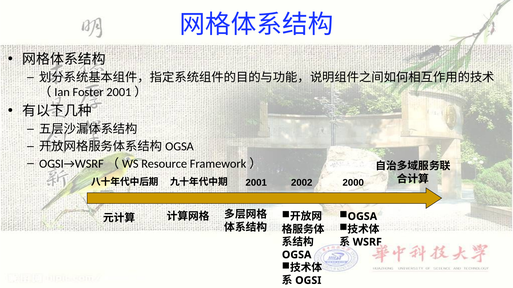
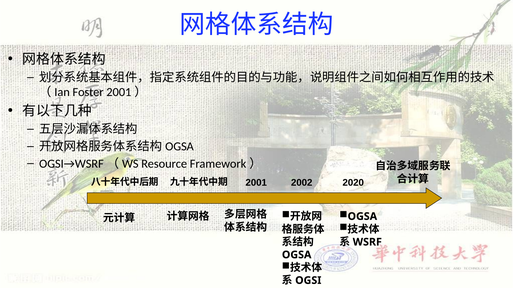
2000: 2000 -> 2020
